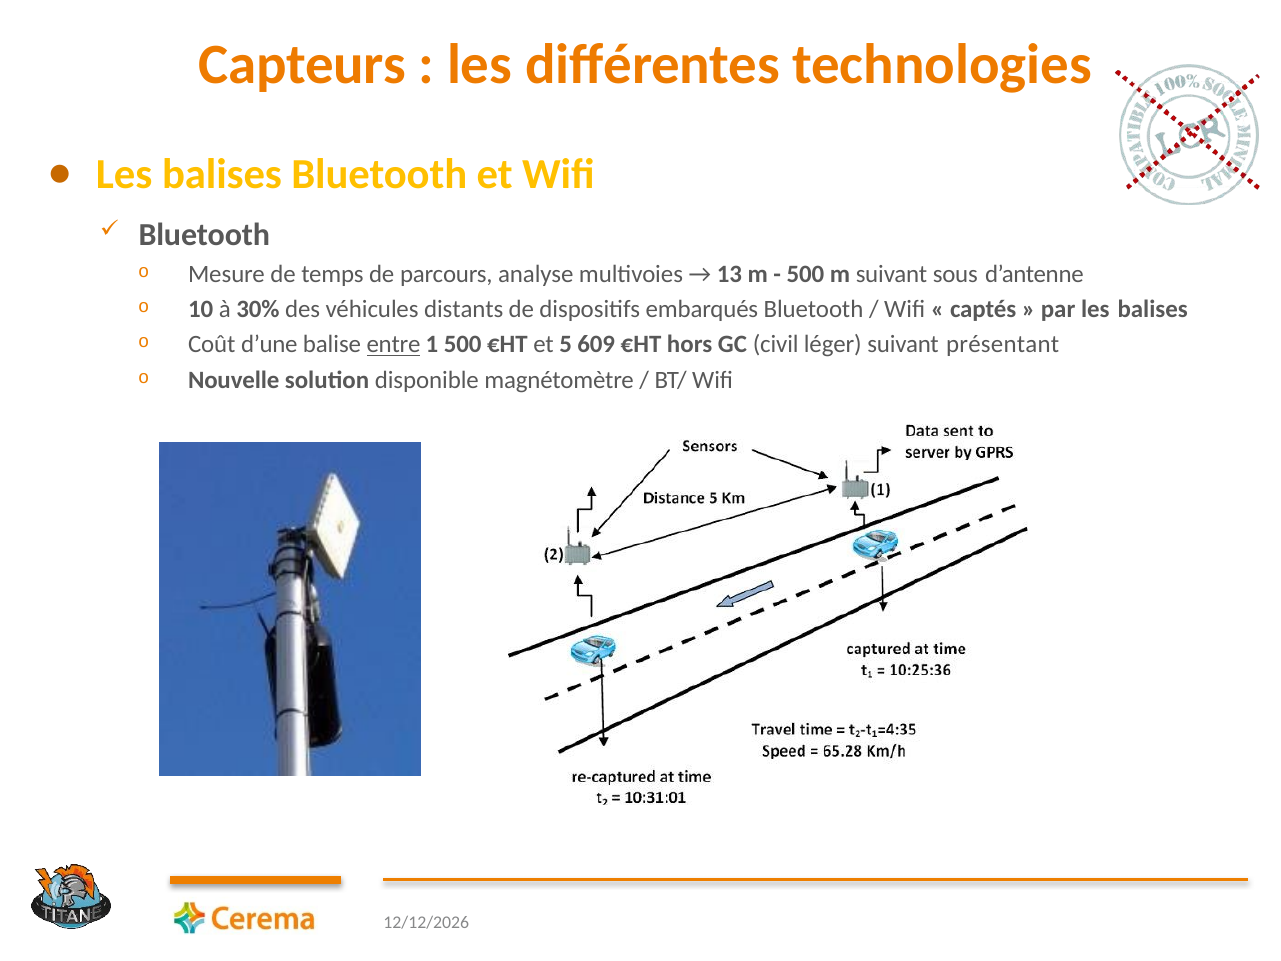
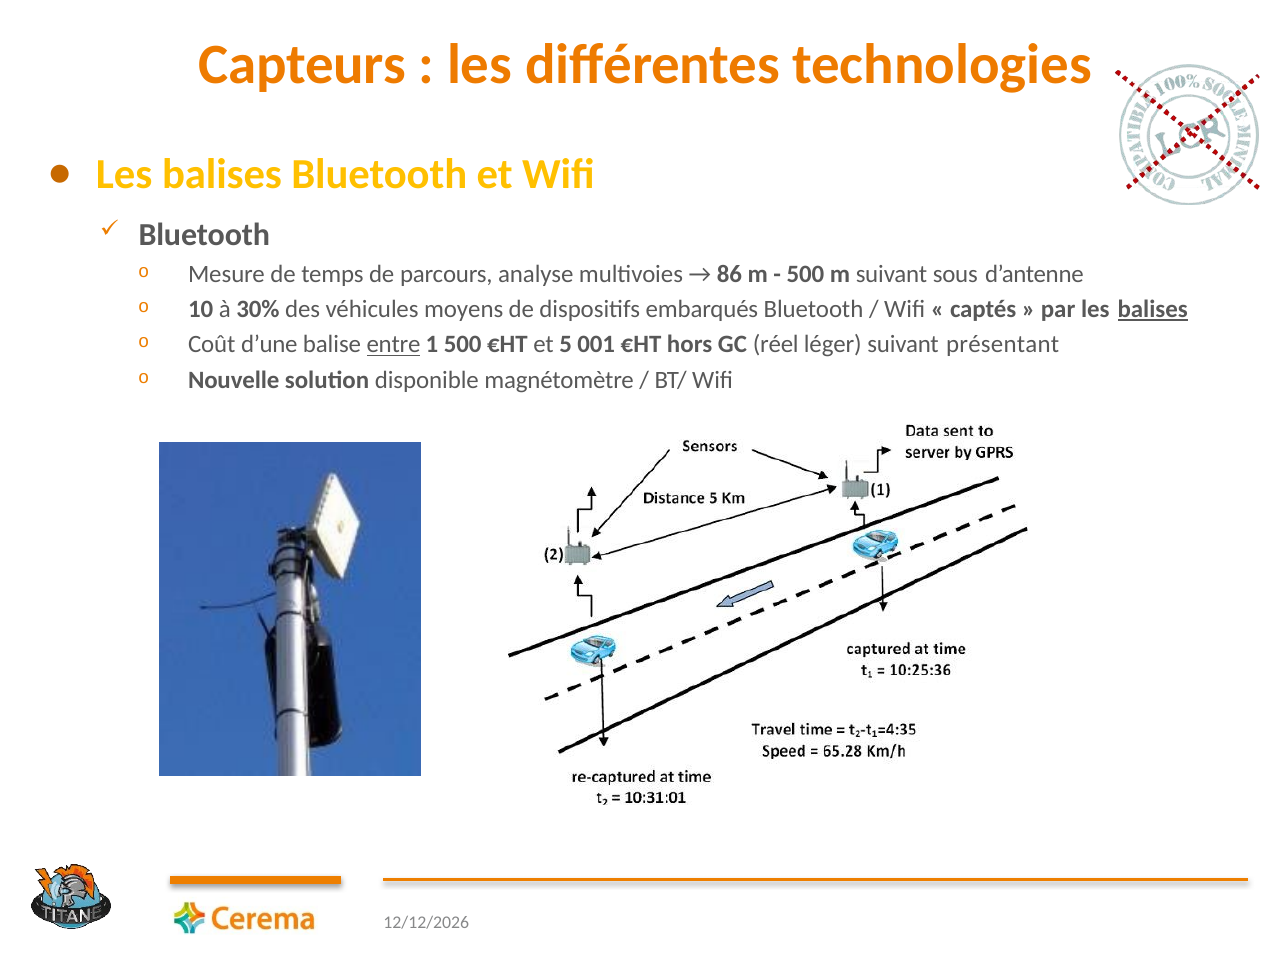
13: 13 -> 86
distants: distants -> moyens
balises at (1153, 309) underline: none -> present
609: 609 -> 001
civil: civil -> réel
